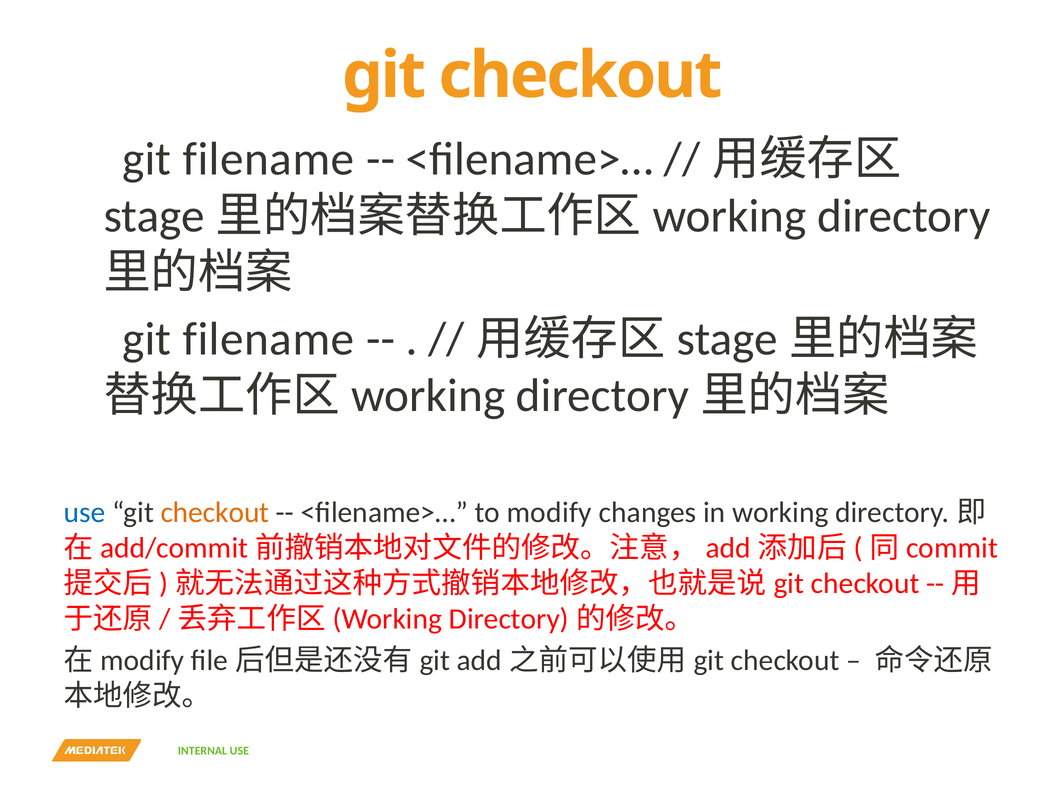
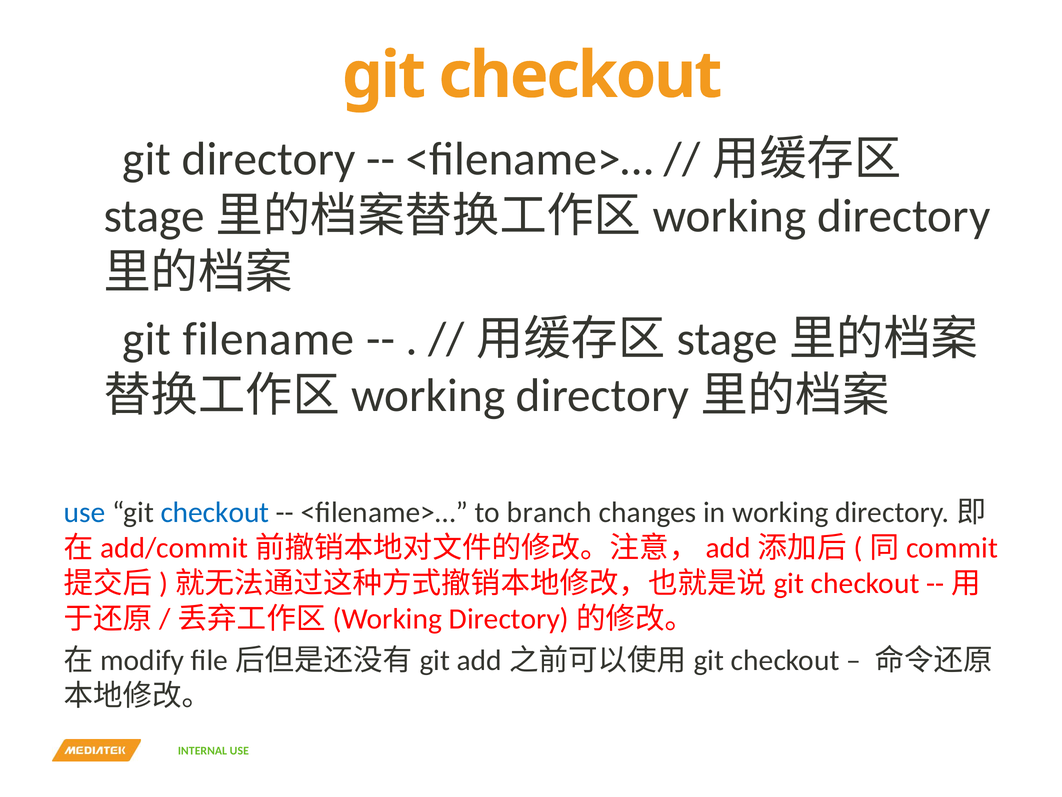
filename at (268, 159): filename -> directory
checkout at (215, 512) colour: orange -> blue
modify: modify -> branch
